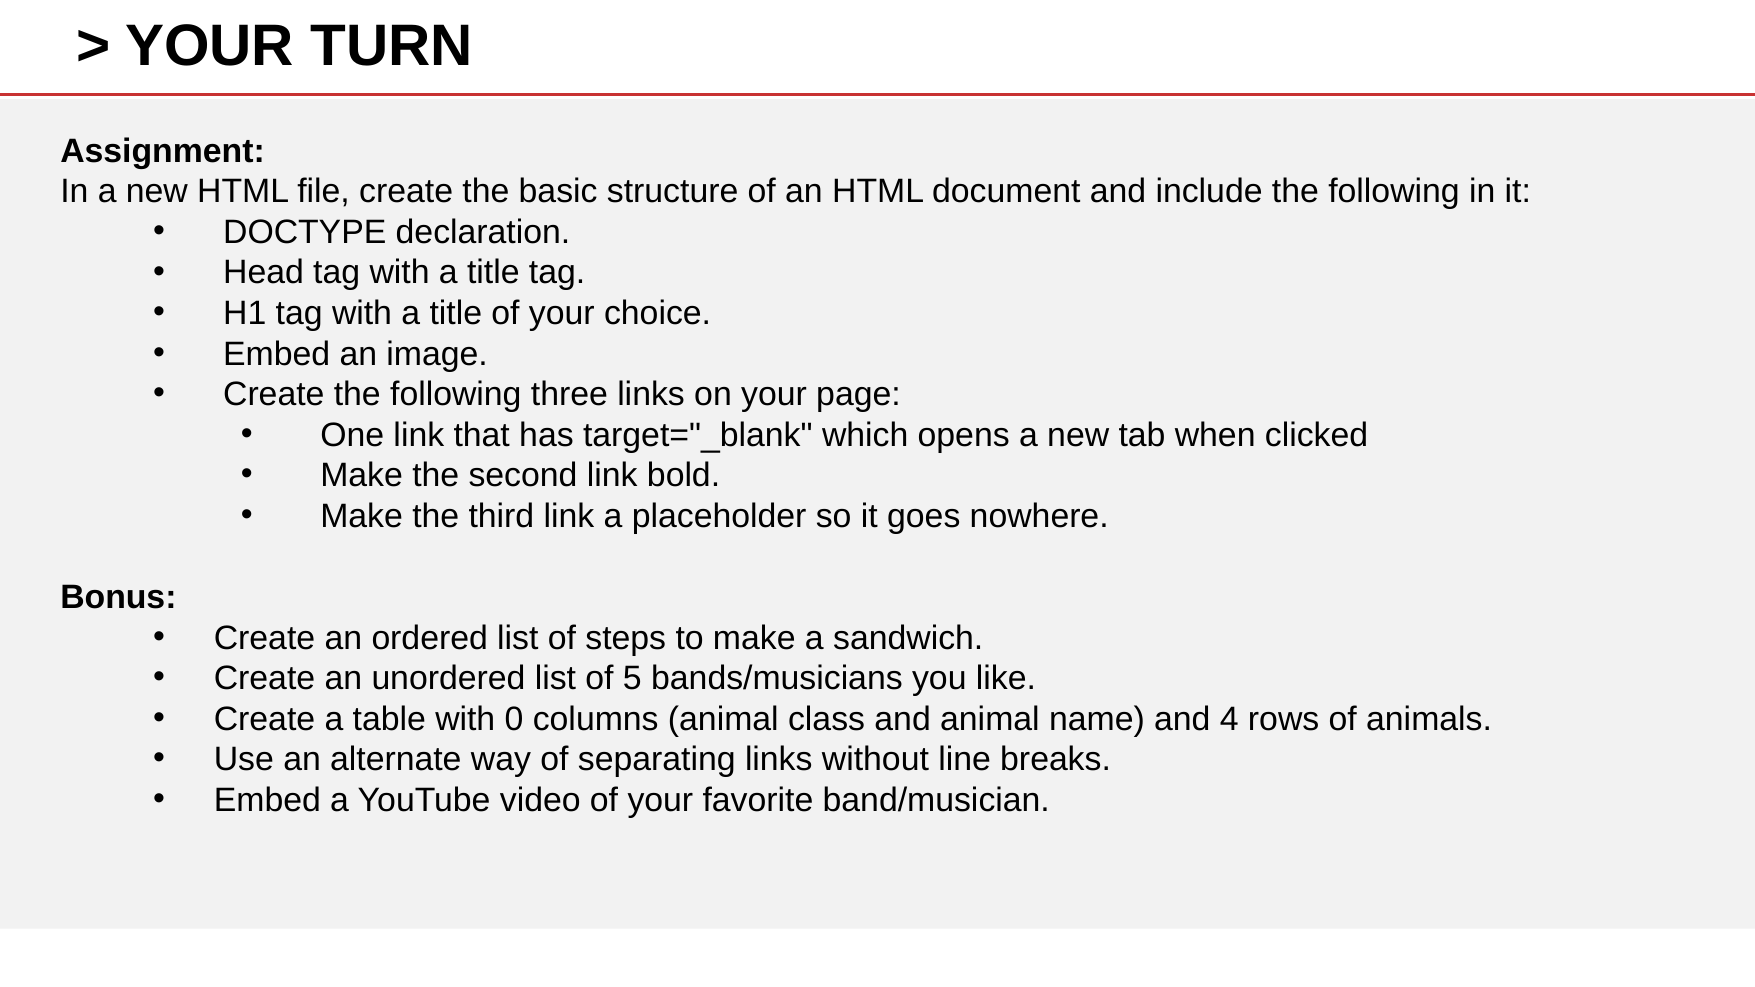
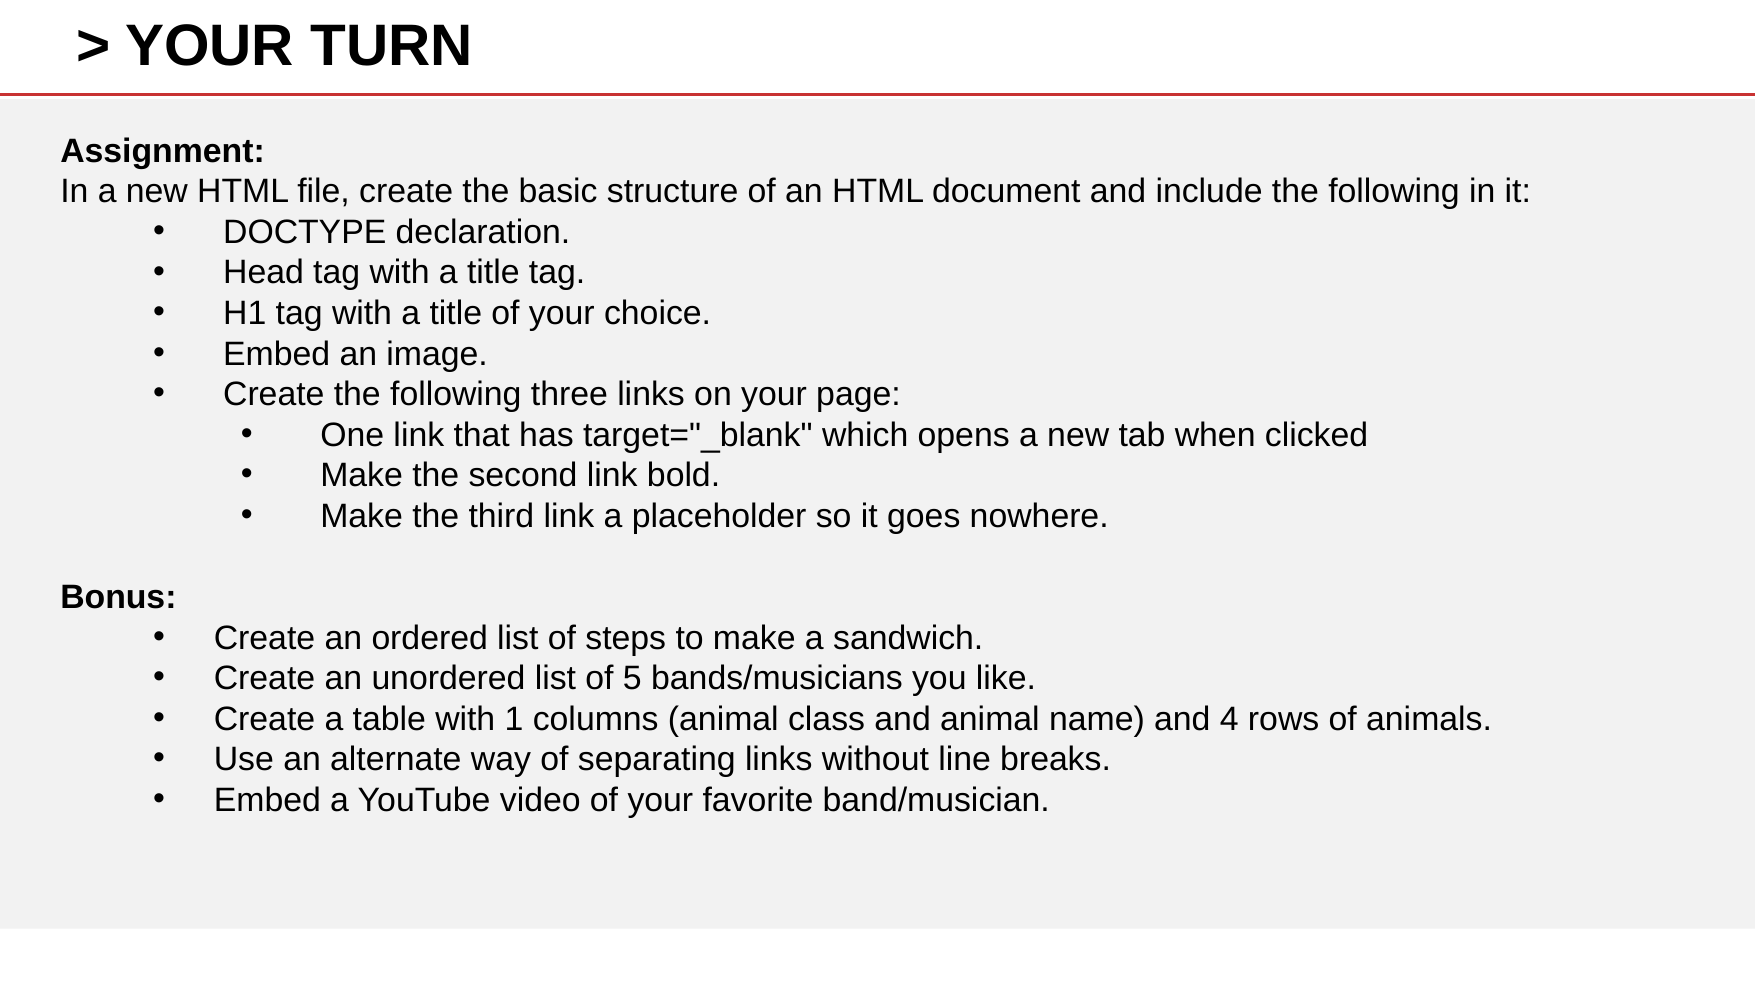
0: 0 -> 1
